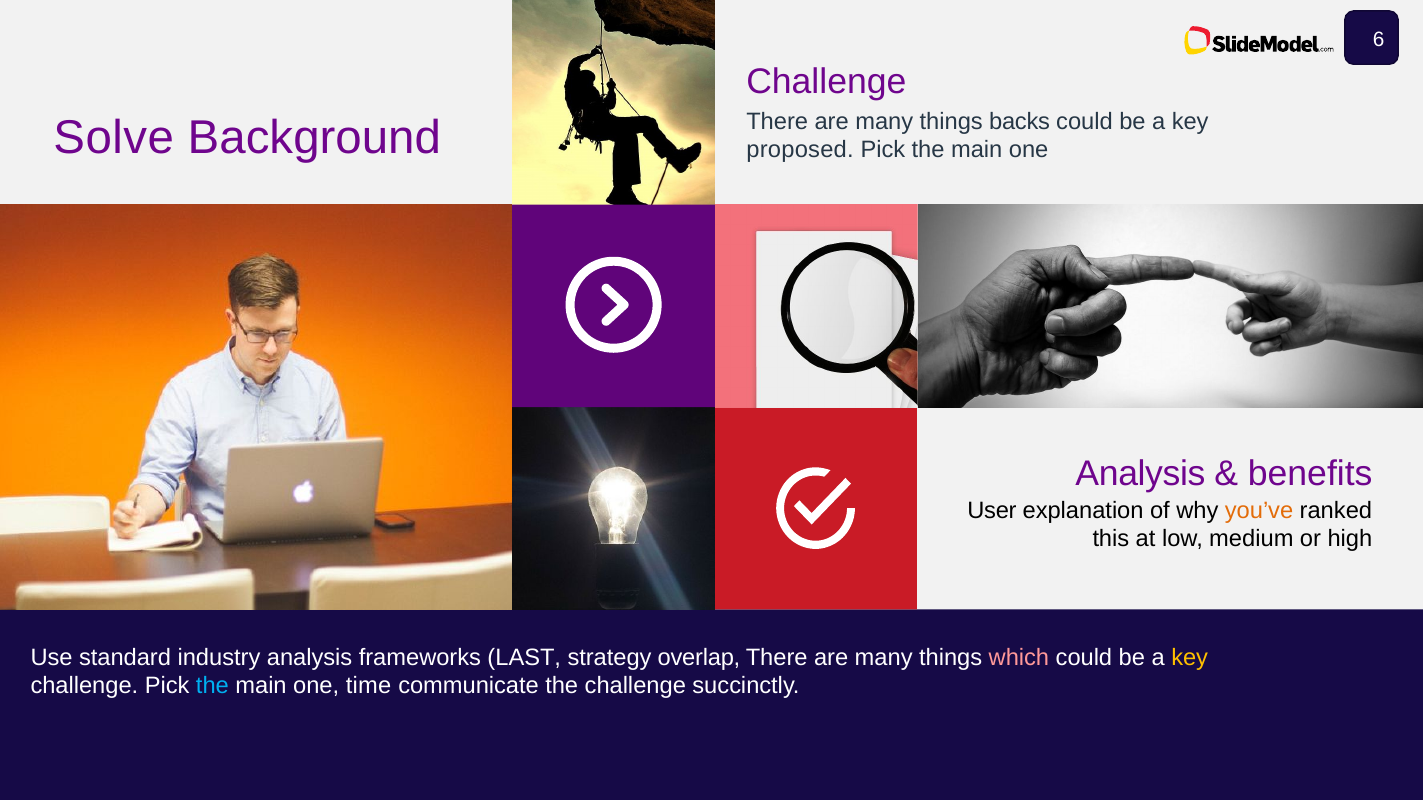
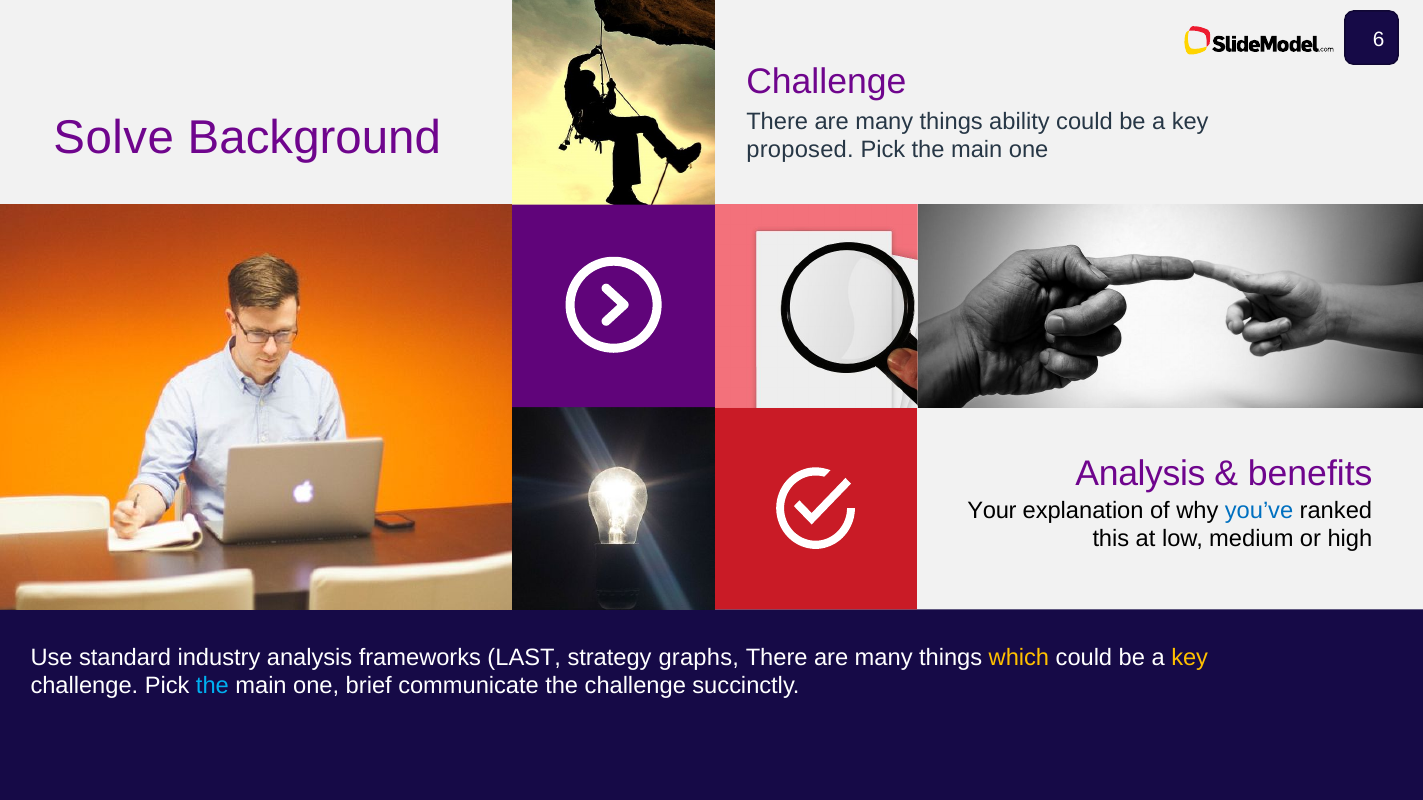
backs: backs -> ability
User: User -> Your
you’ve colour: orange -> blue
overlap: overlap -> graphs
which colour: pink -> yellow
time: time -> brief
